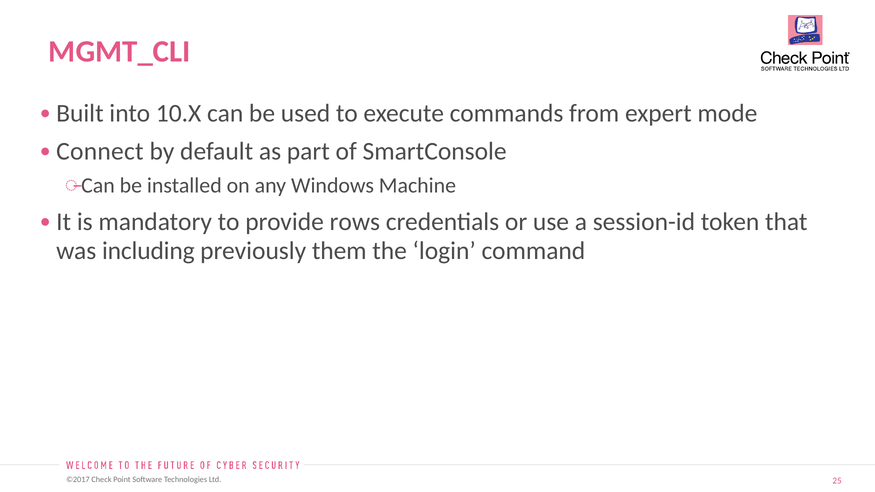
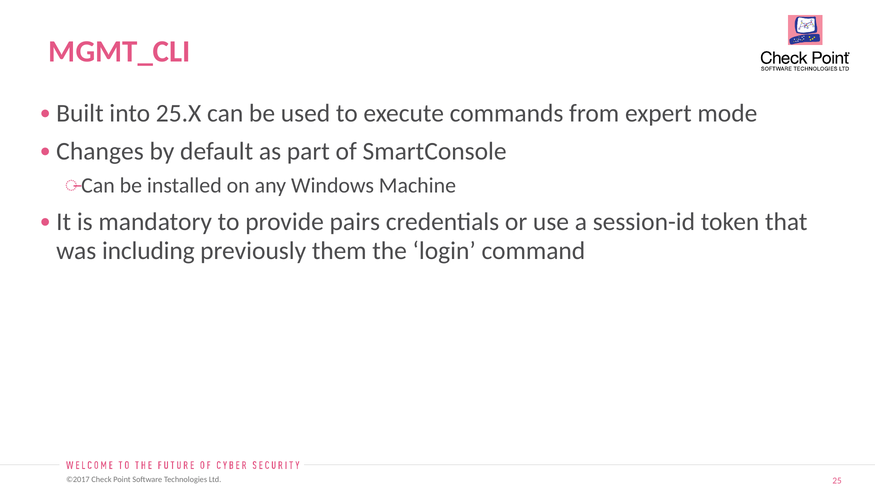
10.X: 10.X -> 25.X
Connect: Connect -> Changes
rows: rows -> pairs
